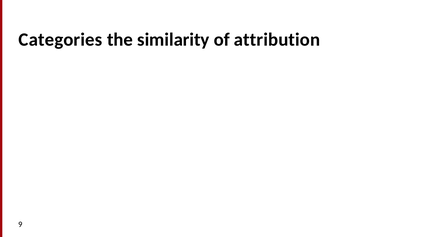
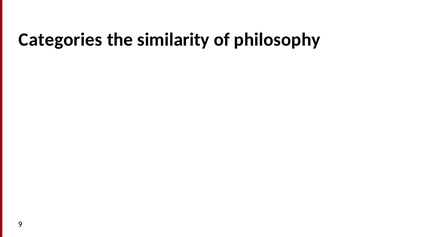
attribution: attribution -> philosophy
